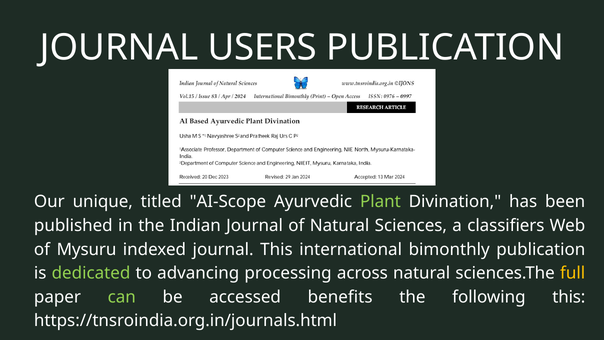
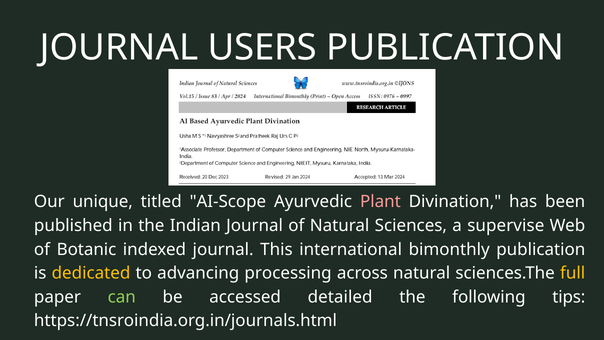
Plant colour: light green -> pink
classifiers: classifiers -> supervise
Mysuru: Mysuru -> Botanic
dedicated colour: light green -> yellow
benefits: benefits -> detailed
following this: this -> tips
